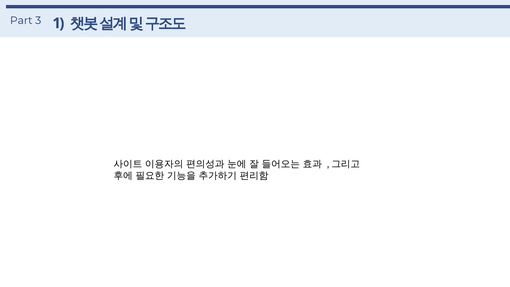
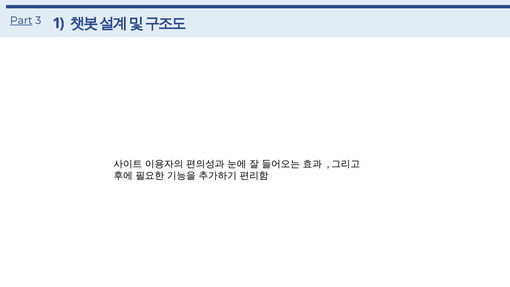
Part underline: none -> present
